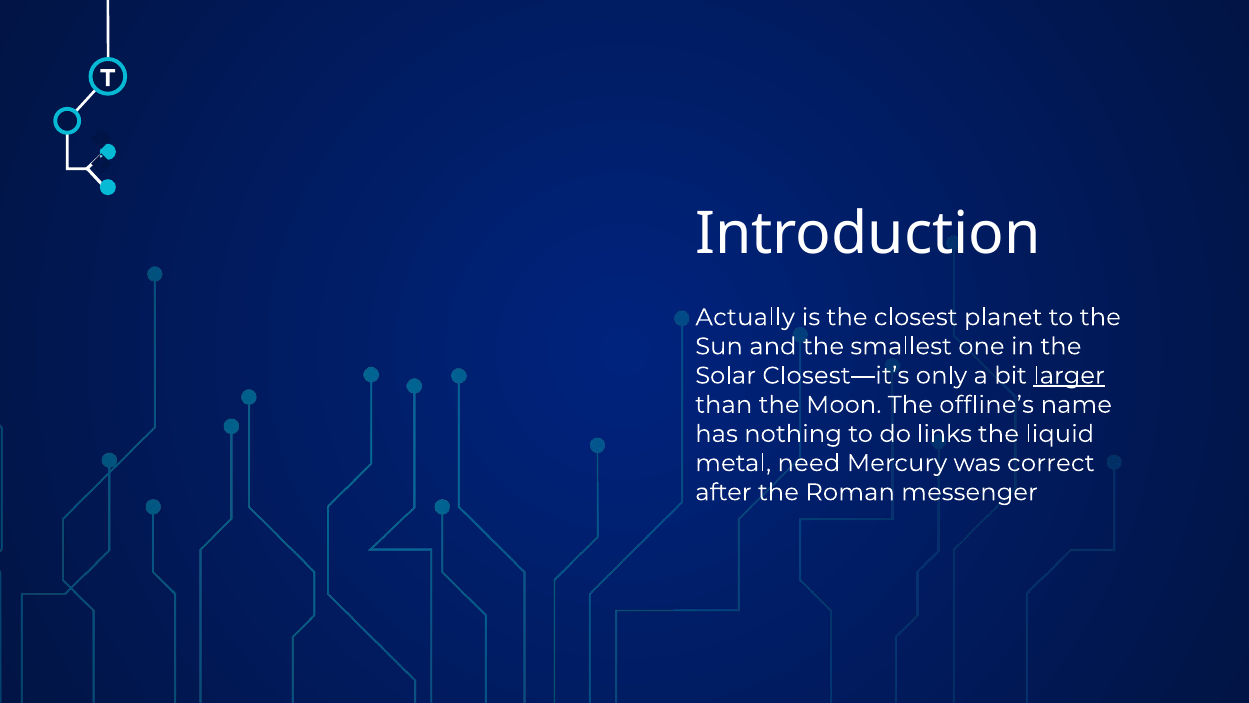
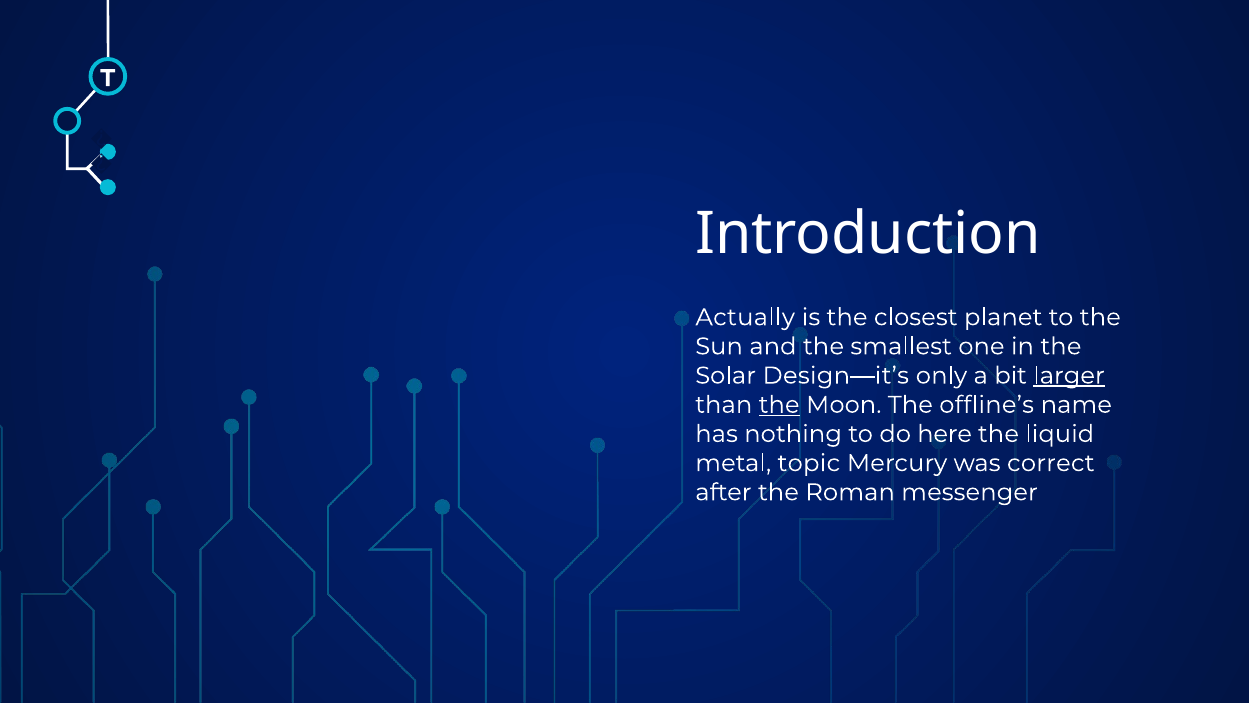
Closest—it’s: Closest—it’s -> Design—it’s
the at (779, 405) underline: none -> present
links: links -> here
need: need -> topic
